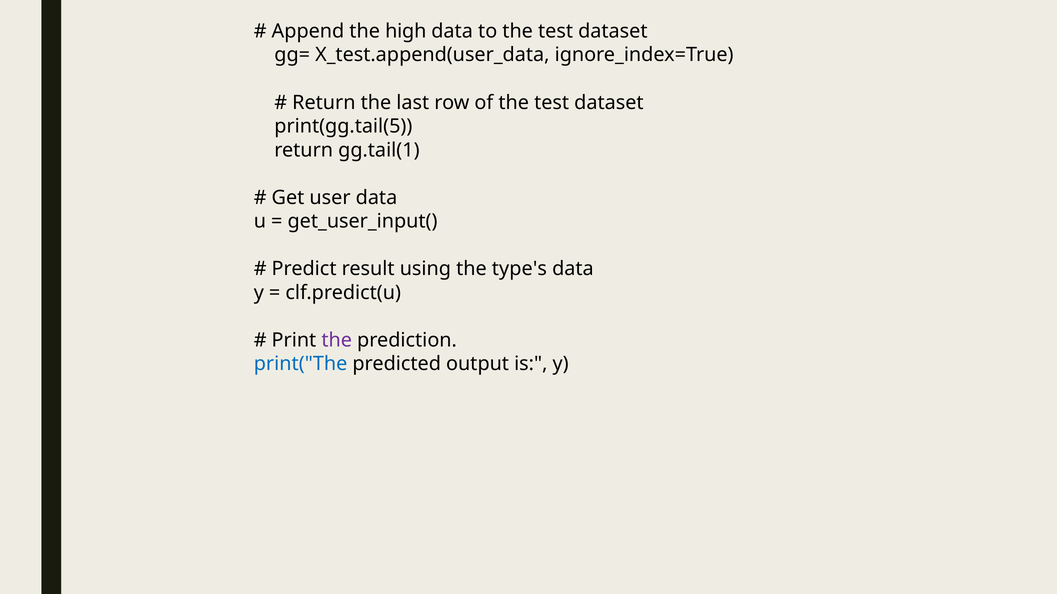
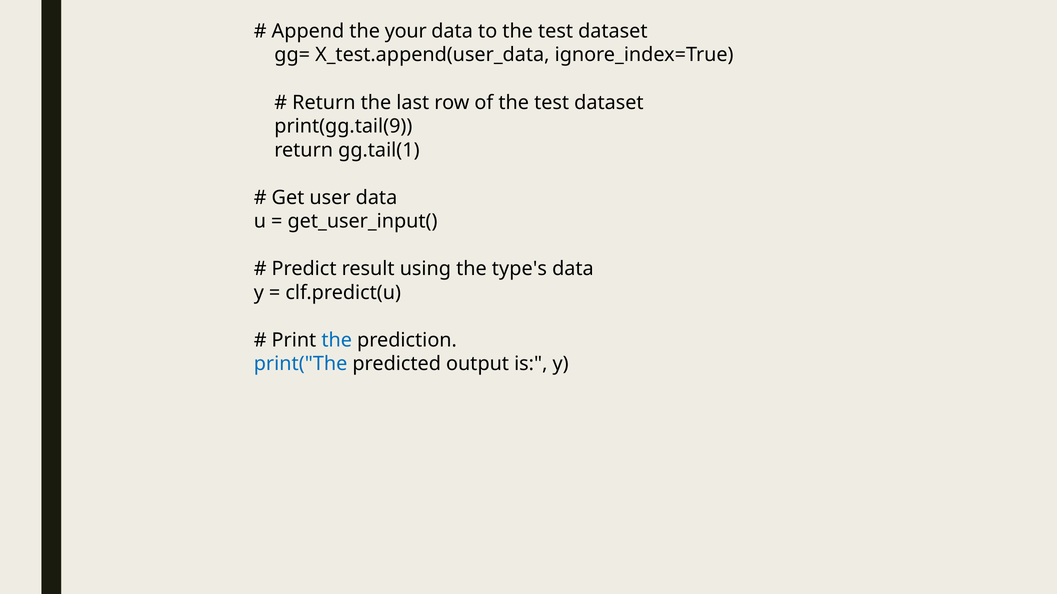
high: high -> your
print(gg.tail(5: print(gg.tail(5 -> print(gg.tail(9
the at (337, 340) colour: purple -> blue
